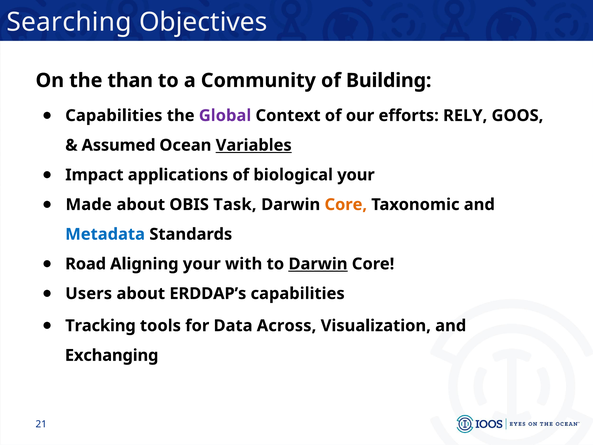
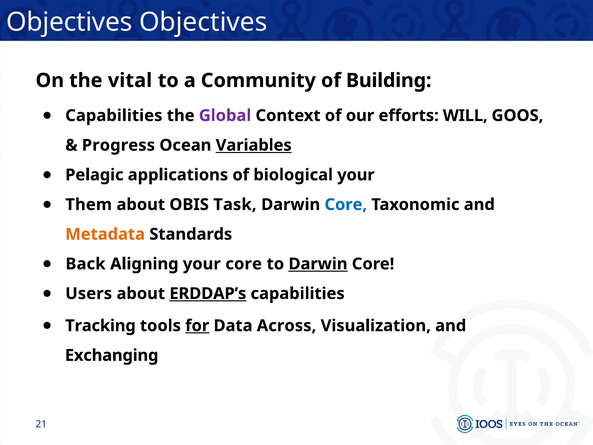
Searching at (69, 22): Searching -> Objectives
than: than -> vital
RELY: RELY -> WILL
Assumed: Assumed -> Progress
Impact: Impact -> Pelagic
Made: Made -> Them
Core at (346, 204) colour: orange -> blue
Metadata colour: blue -> orange
Road: Road -> Back
your with: with -> core
ERDDAP’s underline: none -> present
for underline: none -> present
